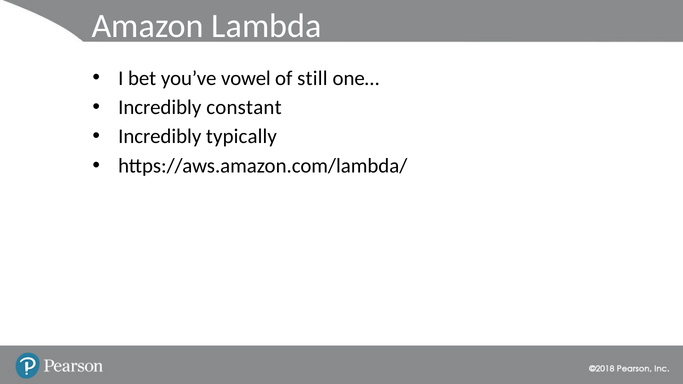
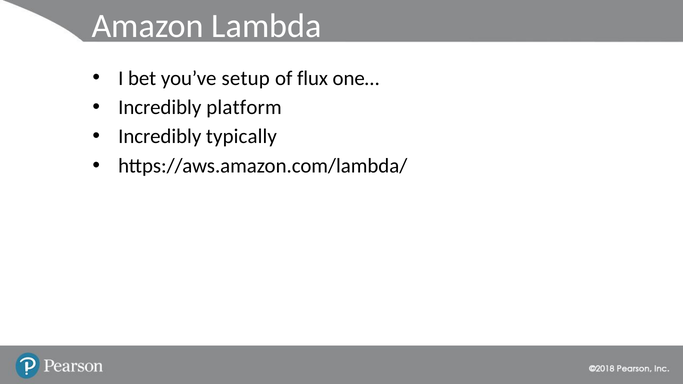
vowel: vowel -> setup
still: still -> flux
constant: constant -> platform
